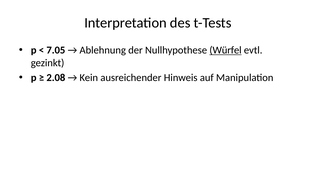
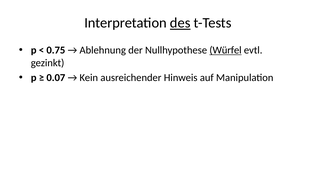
des underline: none -> present
7.05: 7.05 -> 0.75
2.08: 2.08 -> 0.07
